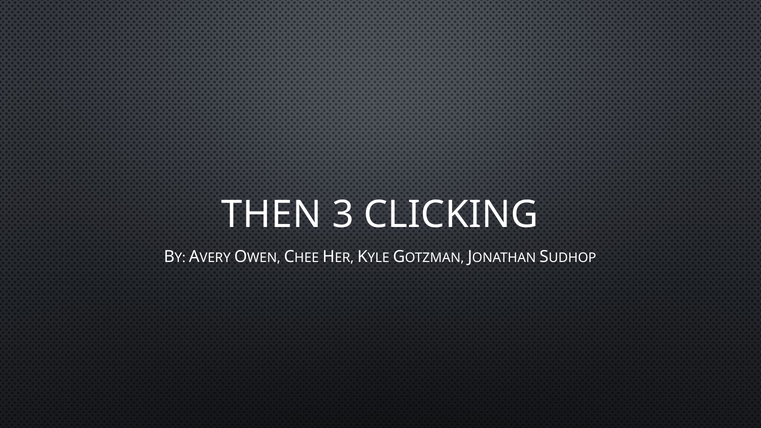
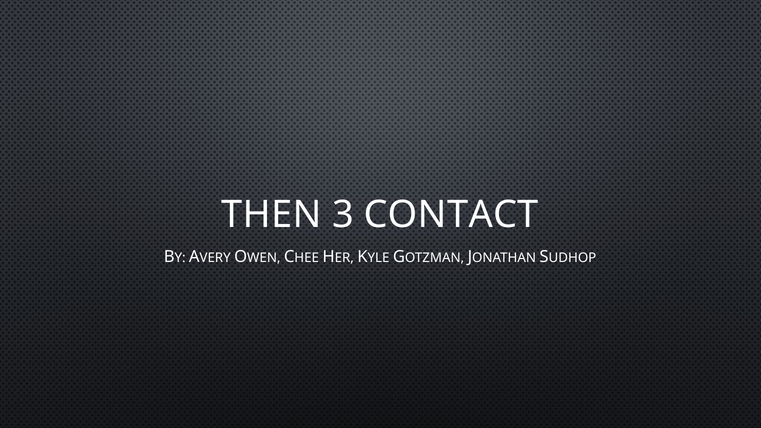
CLICKING: CLICKING -> CONTACT
